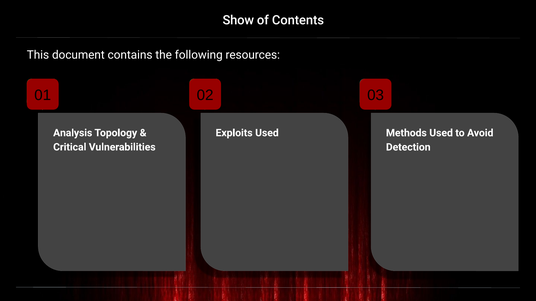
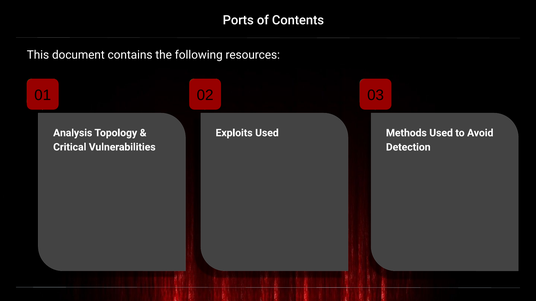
Show: Show -> Ports
